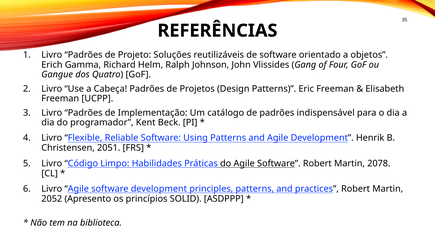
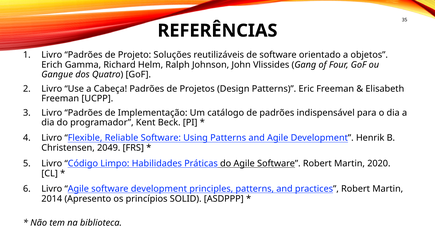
2051: 2051 -> 2049
2078: 2078 -> 2020
2052: 2052 -> 2014
